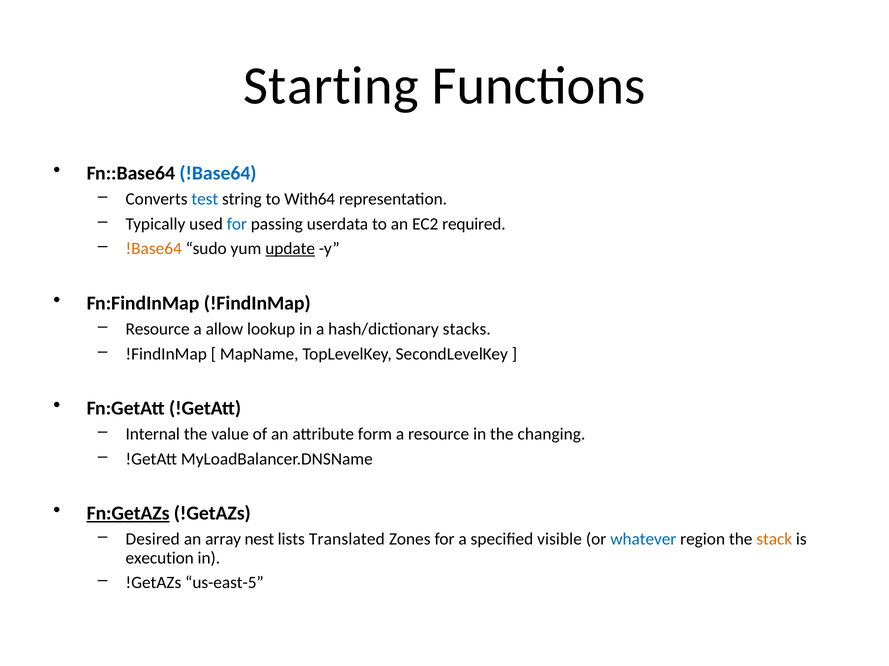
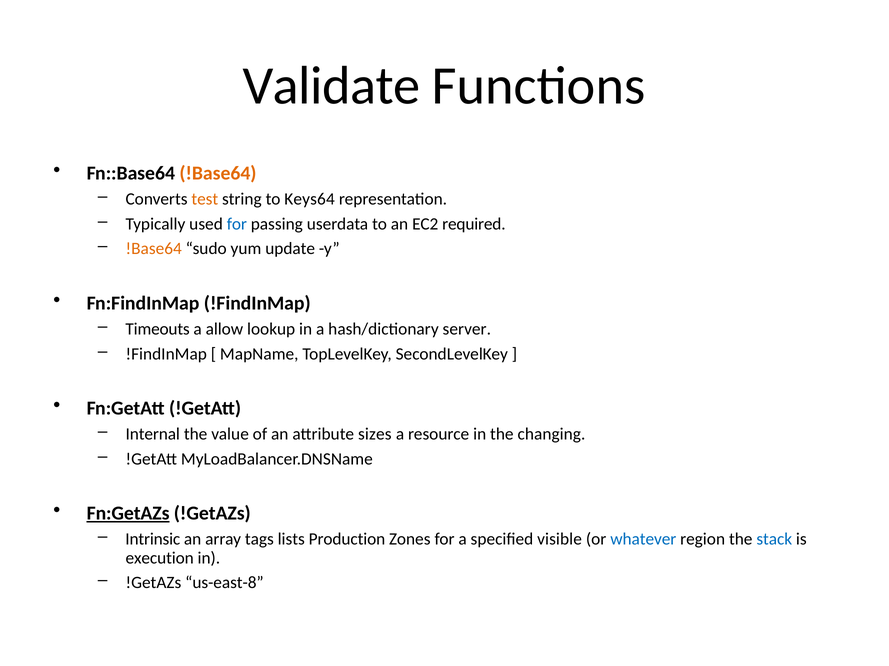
Starting: Starting -> Validate
!Base64 at (218, 173) colour: blue -> orange
test colour: blue -> orange
With64: With64 -> Keys64
update underline: present -> none
Resource at (158, 329): Resource -> Timeouts
stacks: stacks -> server
form: form -> sizes
Desired: Desired -> Intrinsic
nest: nest -> tags
Translated: Translated -> Production
stack colour: orange -> blue
us-east-5: us-east-5 -> us-east-8
